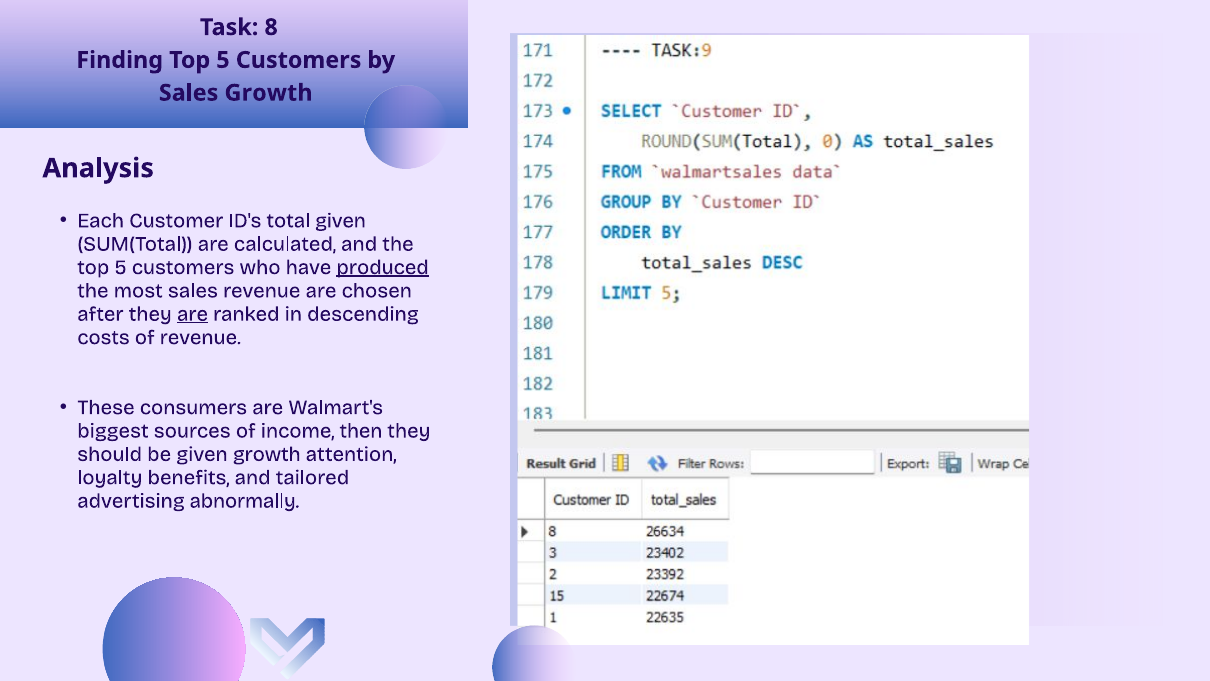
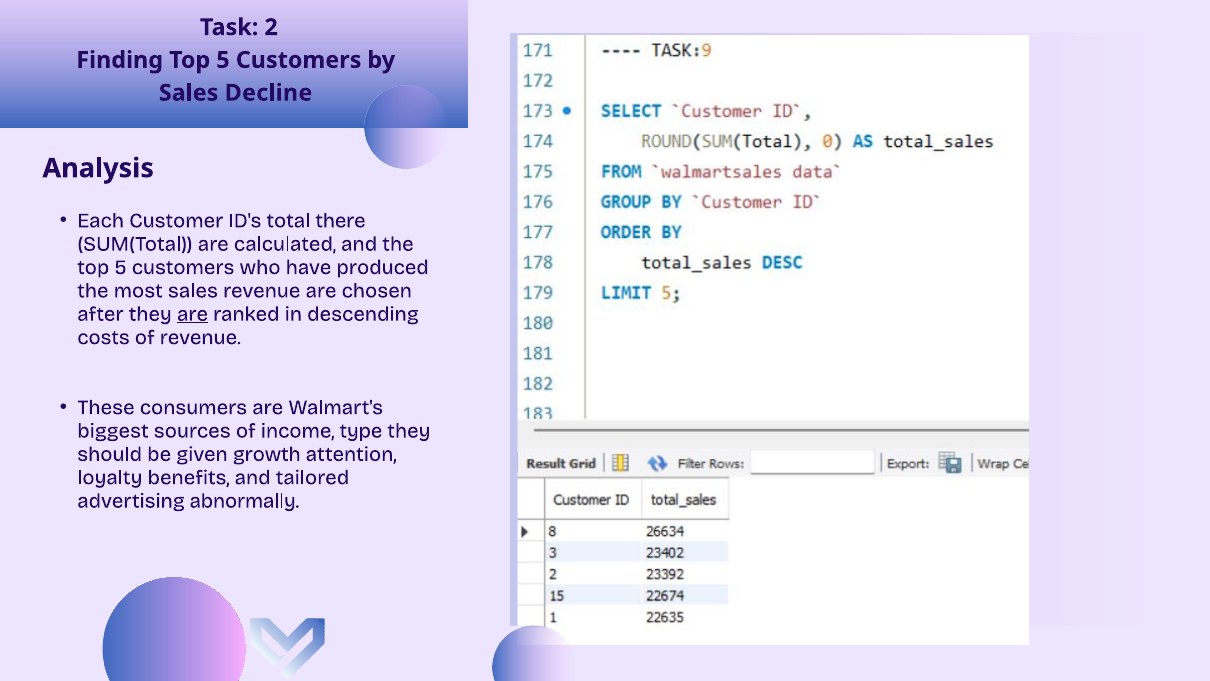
8: 8 -> 2
Sales Growth: Growth -> Decline
total given: given -> there
produced underline: present -> none
then: then -> type
